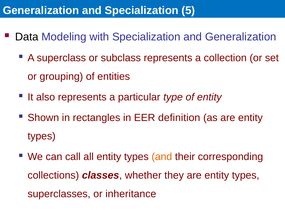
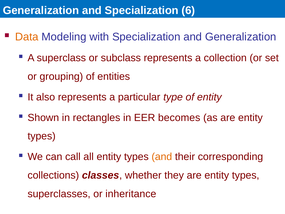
5: 5 -> 6
Data colour: black -> orange
definition: definition -> becomes
